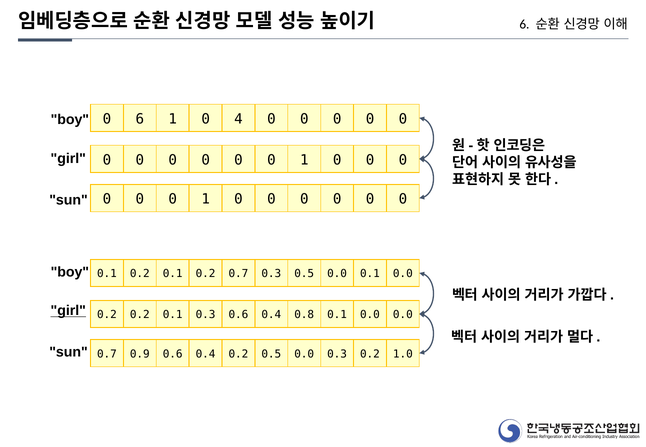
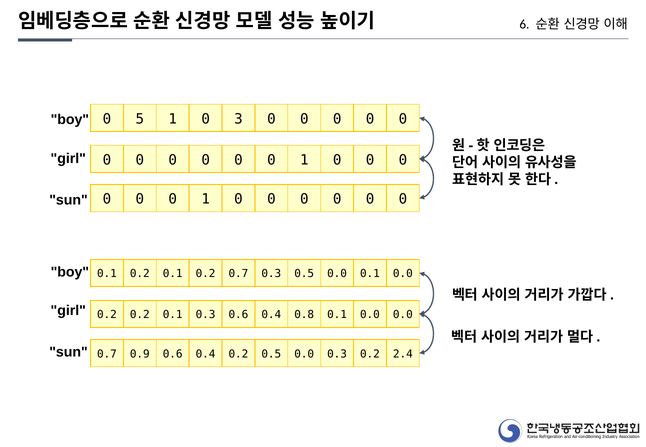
0 6: 6 -> 5
4: 4 -> 3
girl at (68, 311) underline: present -> none
1.0: 1.0 -> 2.4
